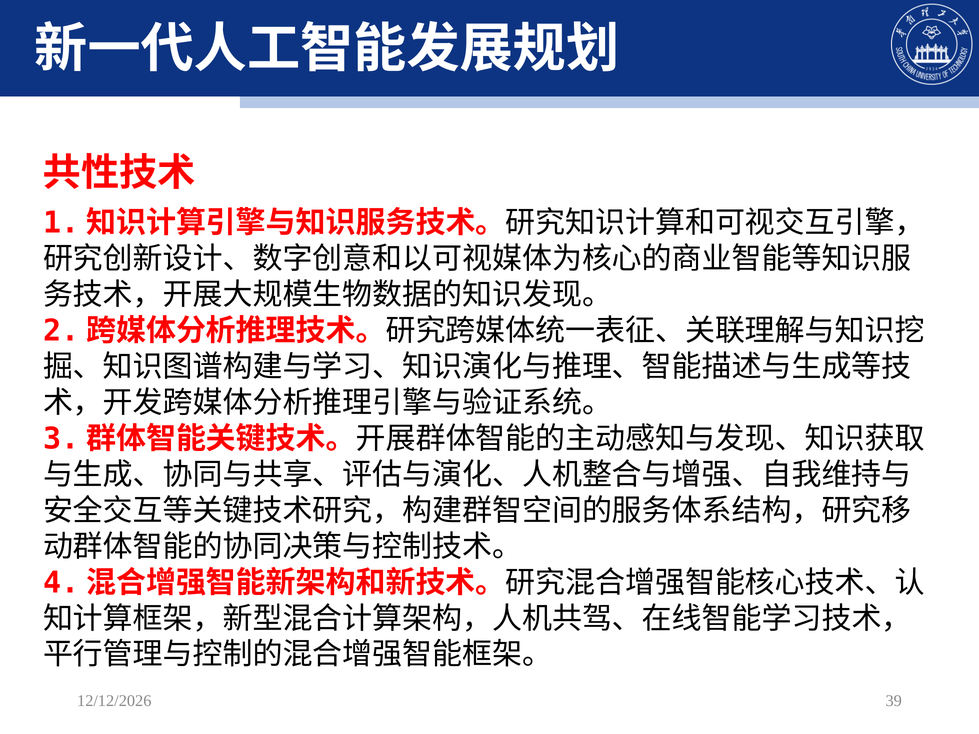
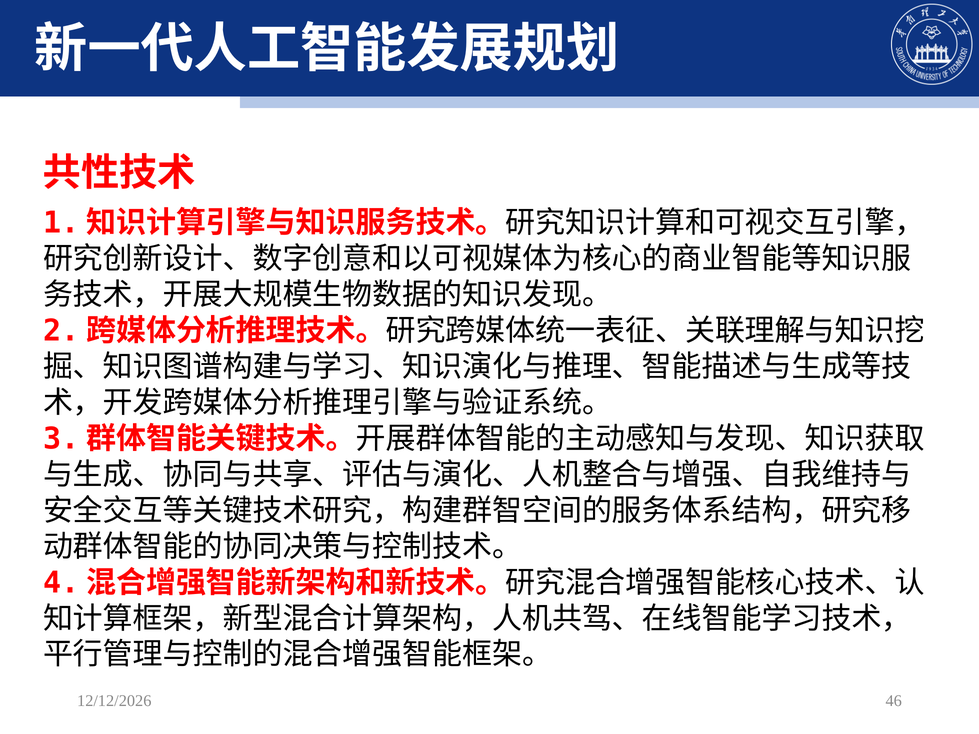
39: 39 -> 46
